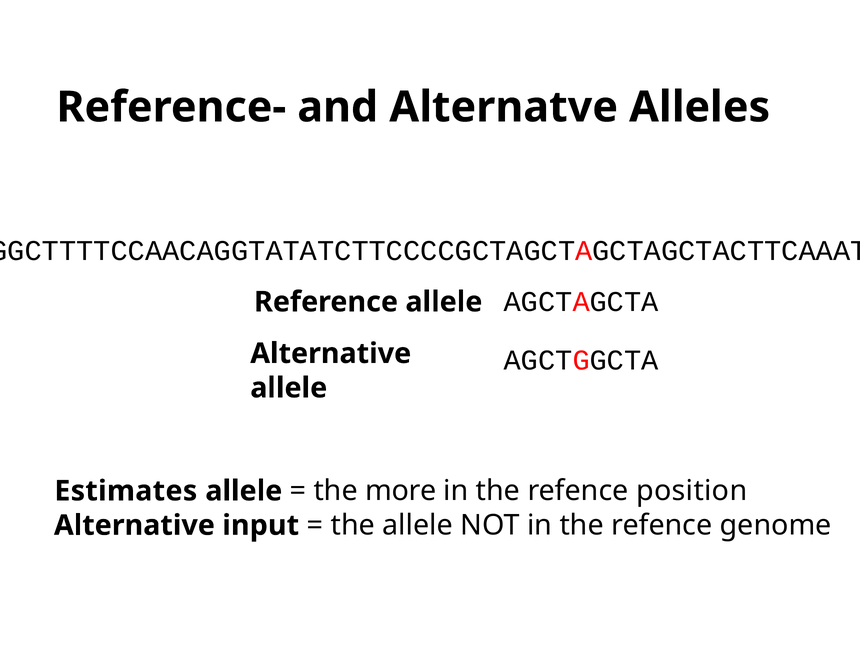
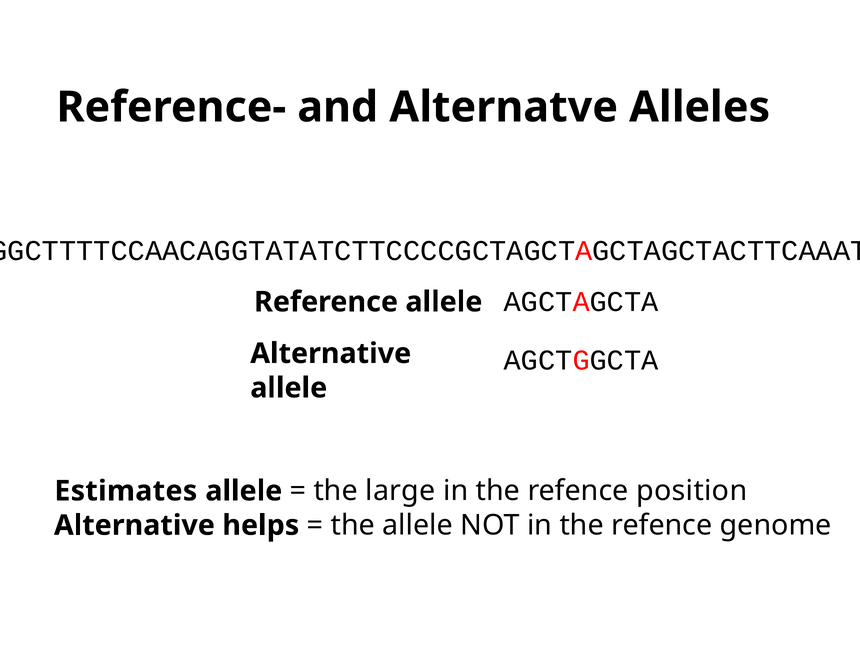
more: more -> large
input: input -> helps
